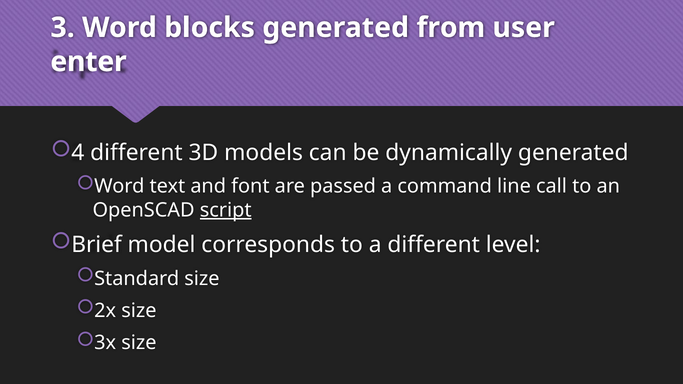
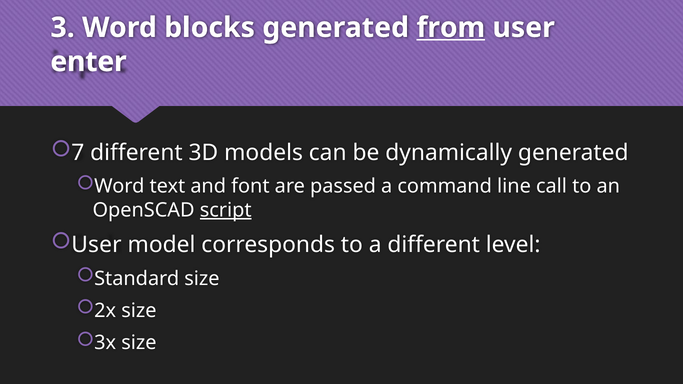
from underline: none -> present
4: 4 -> 7
Brief at (97, 245): Brief -> User
